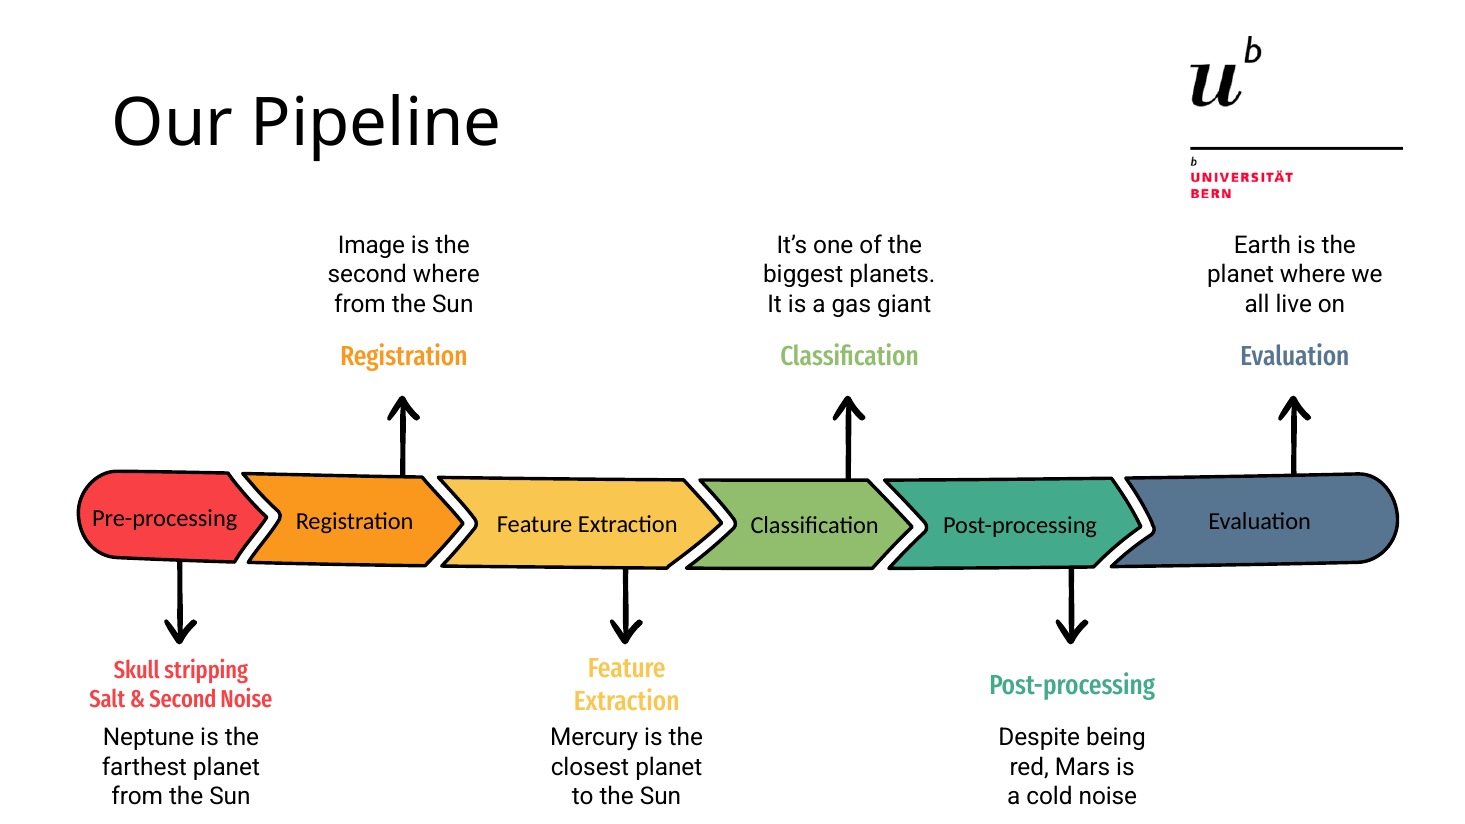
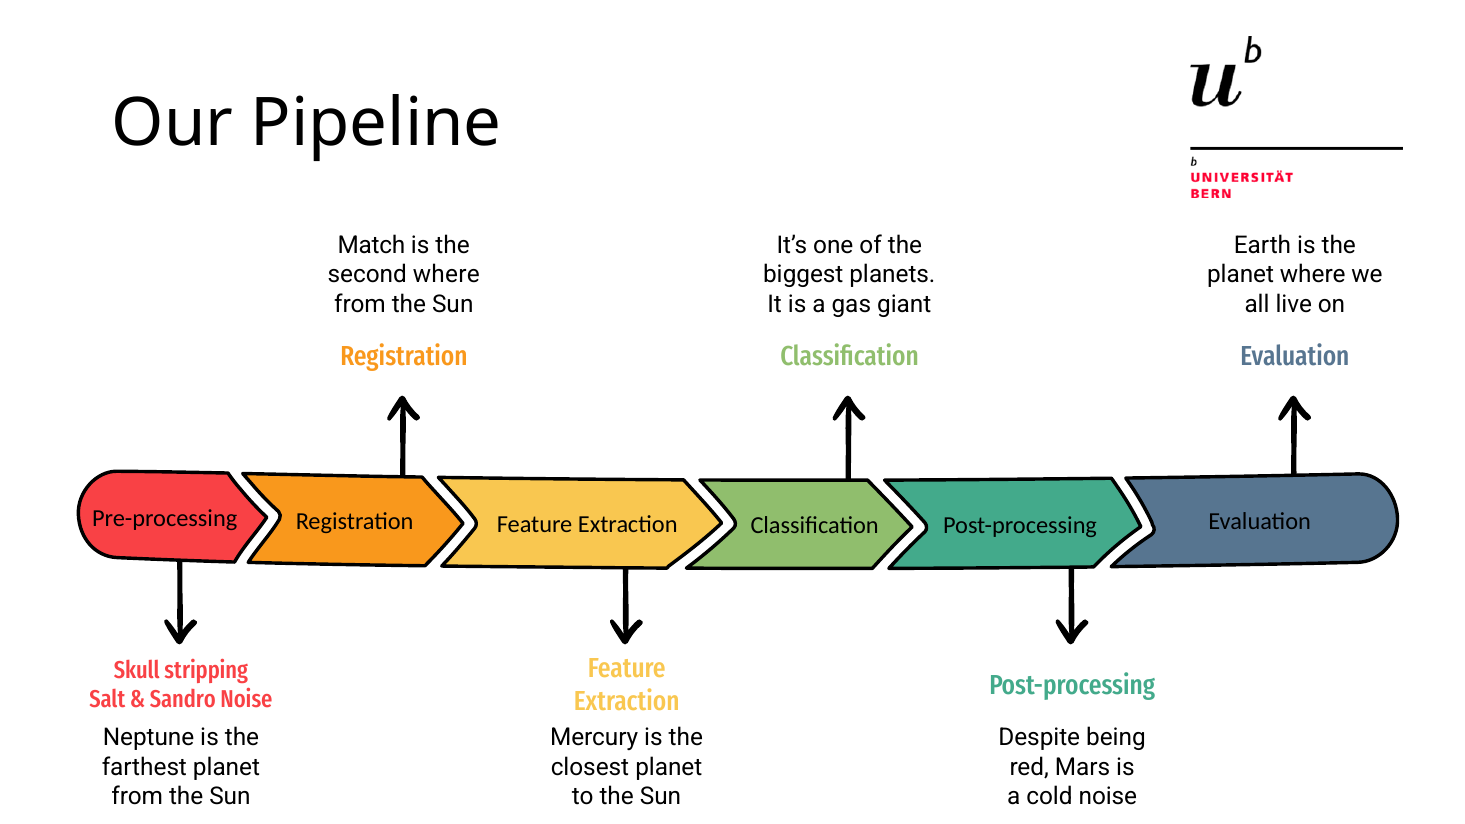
Image: Image -> Match
Second at (183, 700): Second -> Sandro
